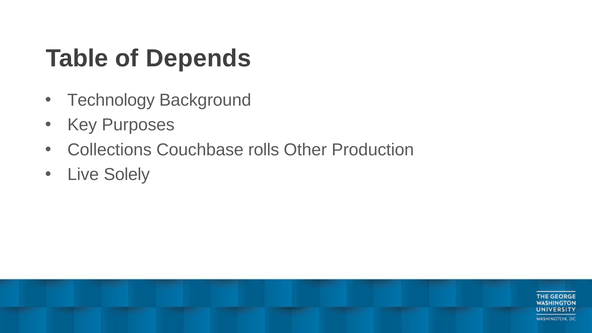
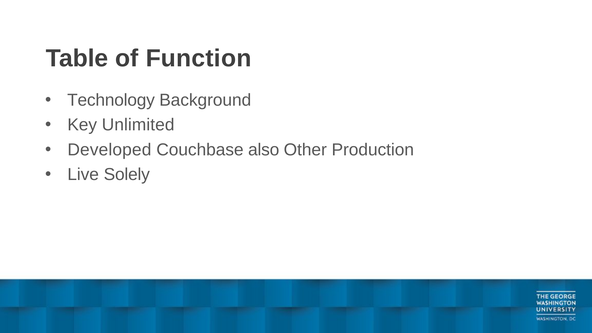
Depends: Depends -> Function
Purposes: Purposes -> Unlimited
Collections: Collections -> Developed
rolls: rolls -> also
